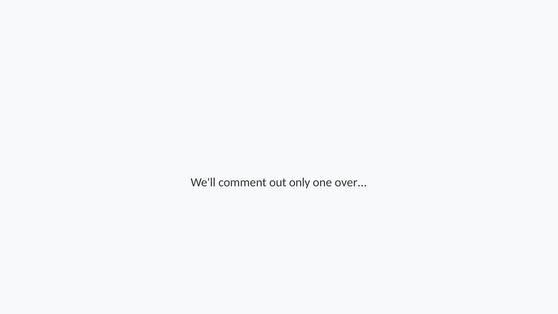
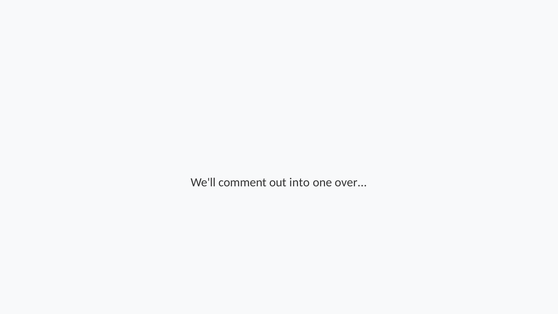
only: only -> into
